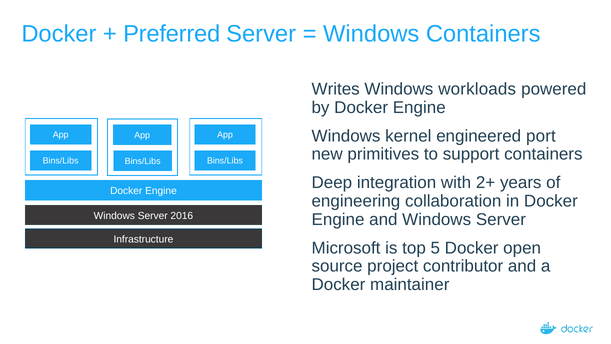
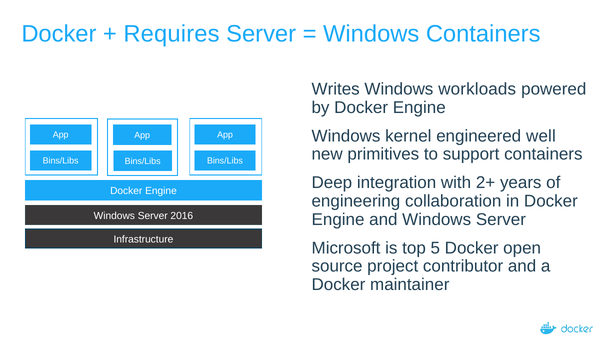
Preferred: Preferred -> Requires
port: port -> well
